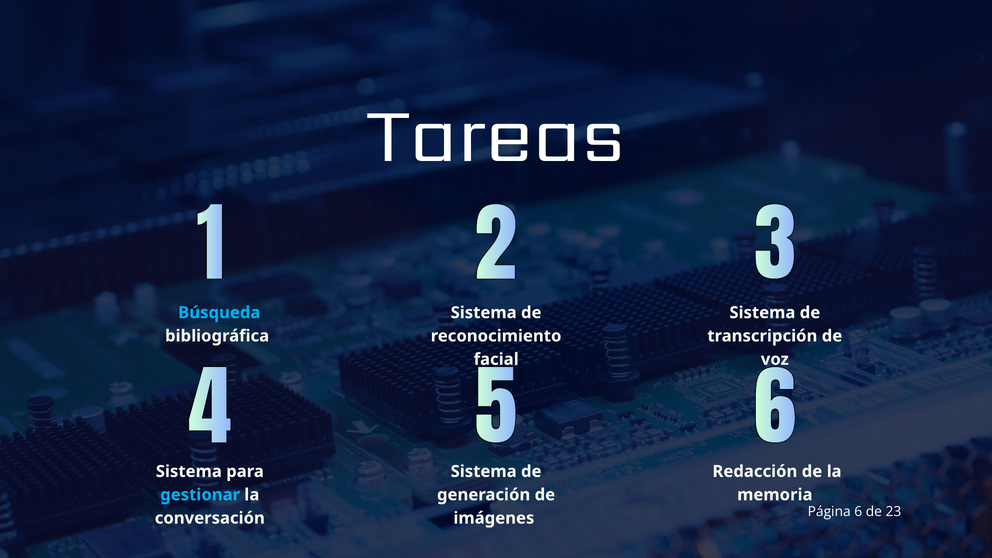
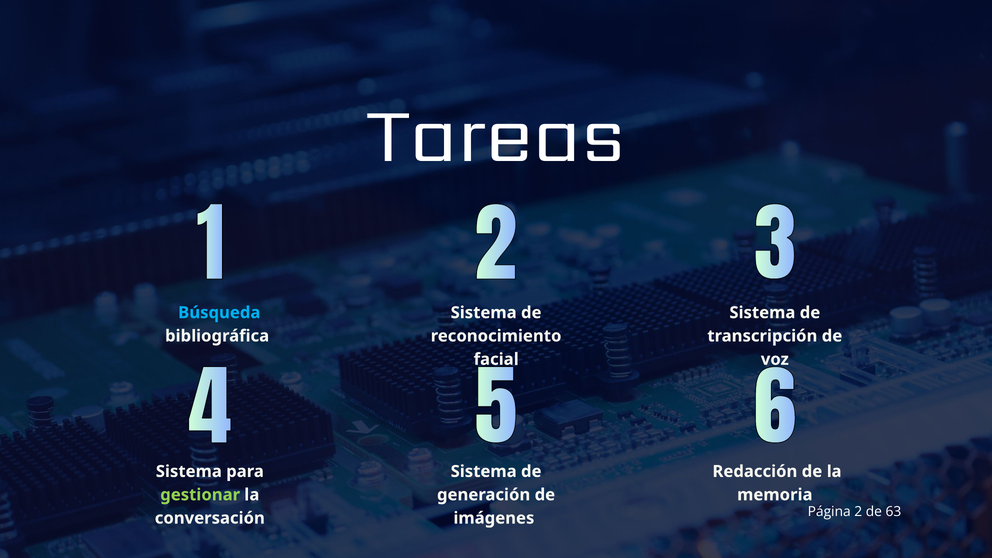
gestionar colour: light blue -> light green
6: 6 -> 2
23: 23 -> 63
